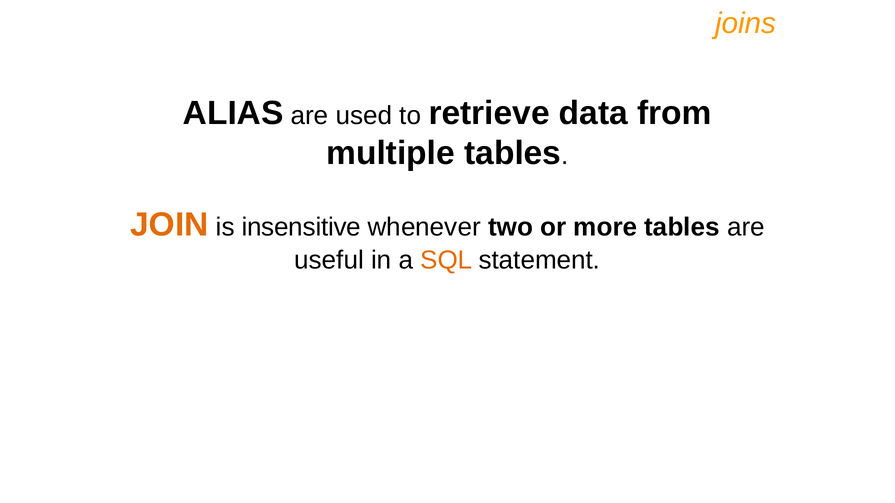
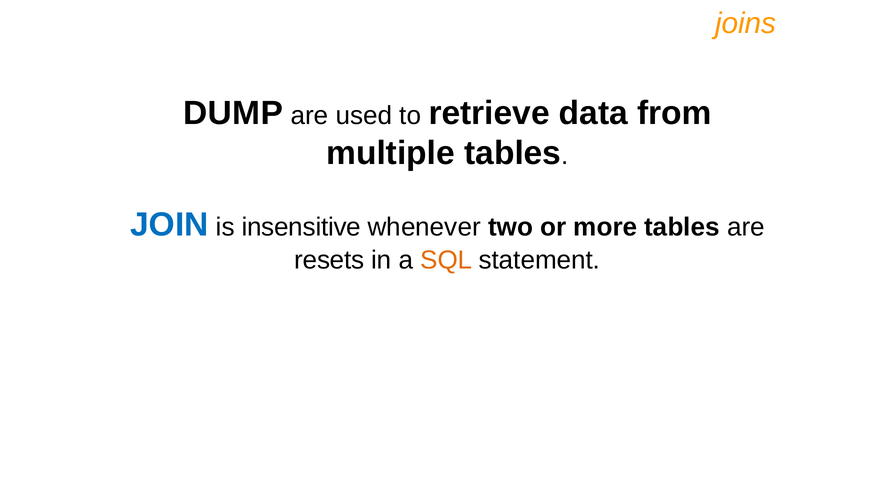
ALIAS: ALIAS -> DUMP
JOIN colour: orange -> blue
useful: useful -> resets
